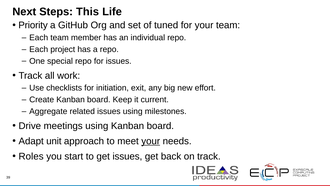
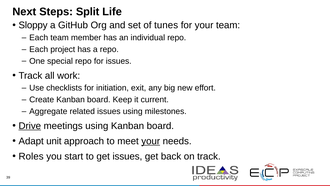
This: This -> Split
Priority: Priority -> Sloppy
tuned: tuned -> tunes
Drive underline: none -> present
